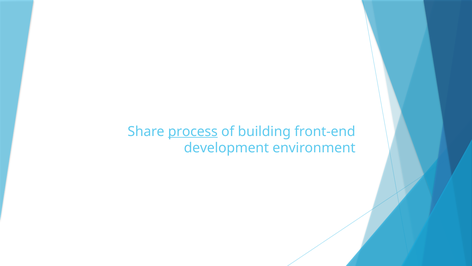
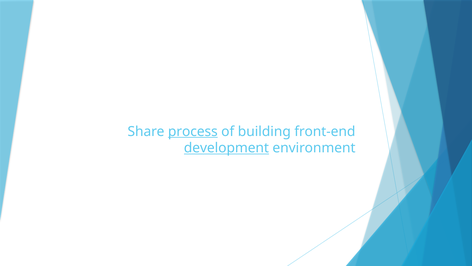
development underline: none -> present
